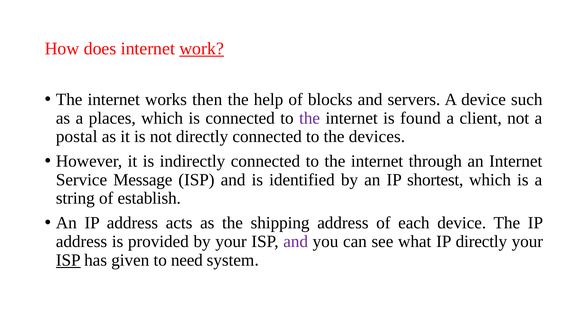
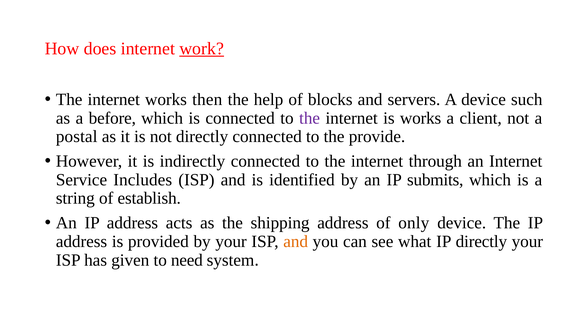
places: places -> before
is found: found -> works
devices: devices -> provide
Message: Message -> Includes
shortest: shortest -> submits
each: each -> only
and at (296, 241) colour: purple -> orange
ISP at (68, 260) underline: present -> none
